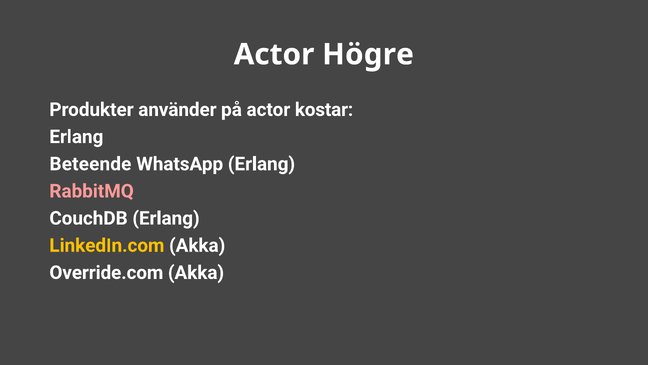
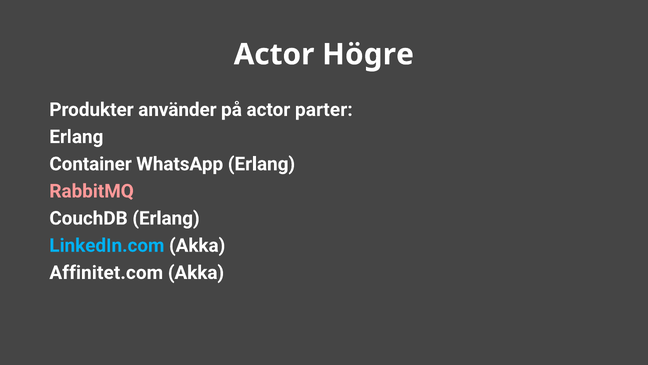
kostar: kostar -> parter
Beteende: Beteende -> Container
LinkedIn.com colour: yellow -> light blue
Override.com: Override.com -> Affinitet.com
